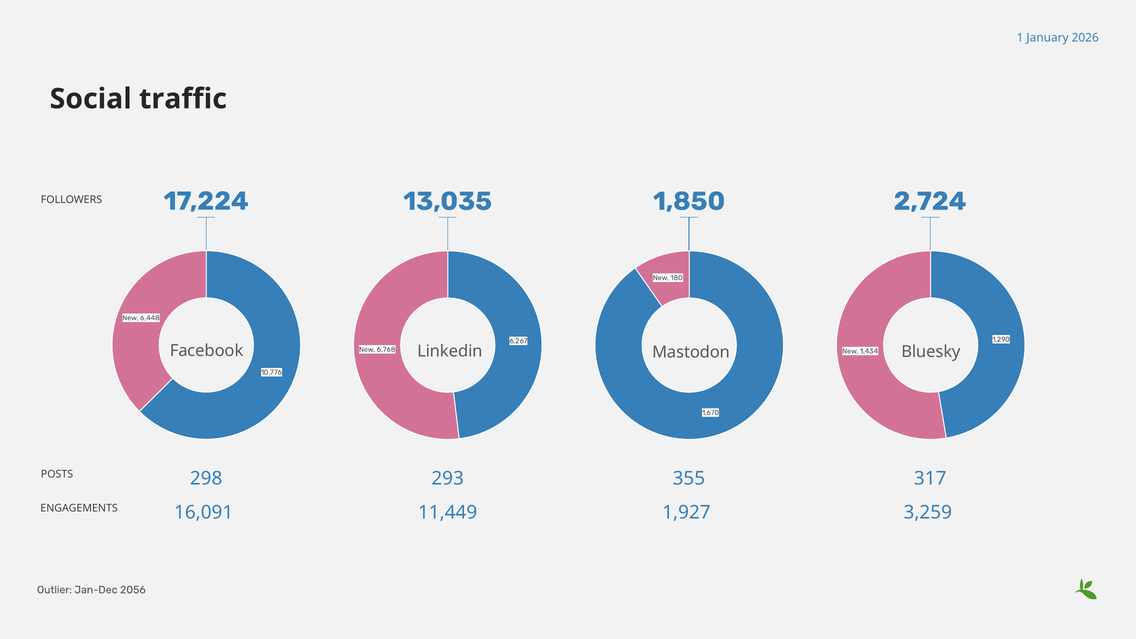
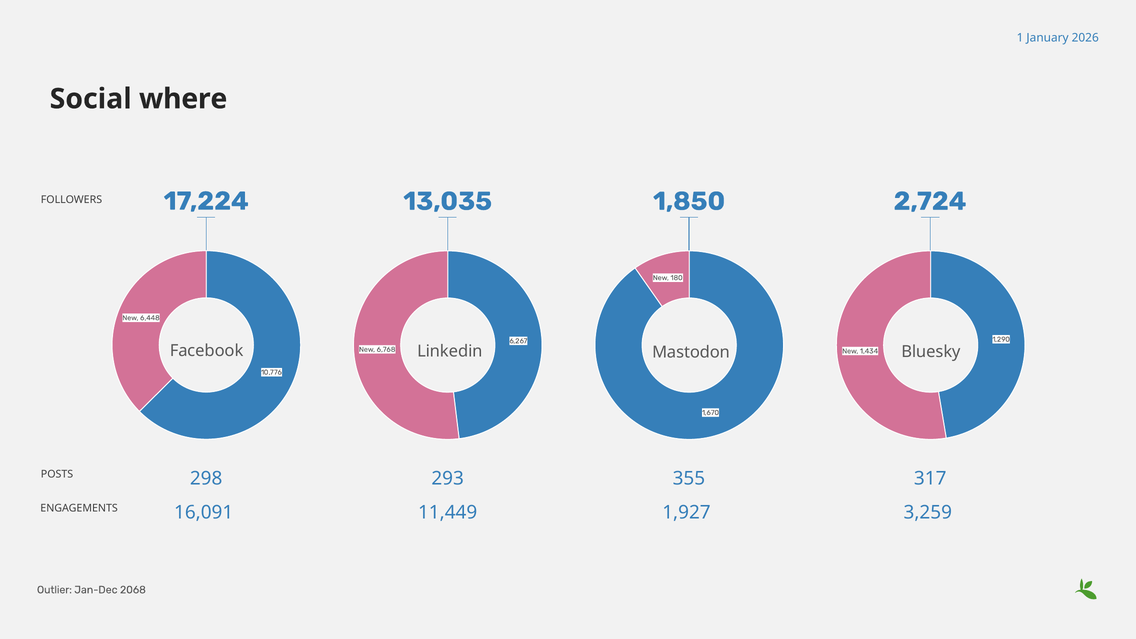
traffic: traffic -> where
2056: 2056 -> 2068
